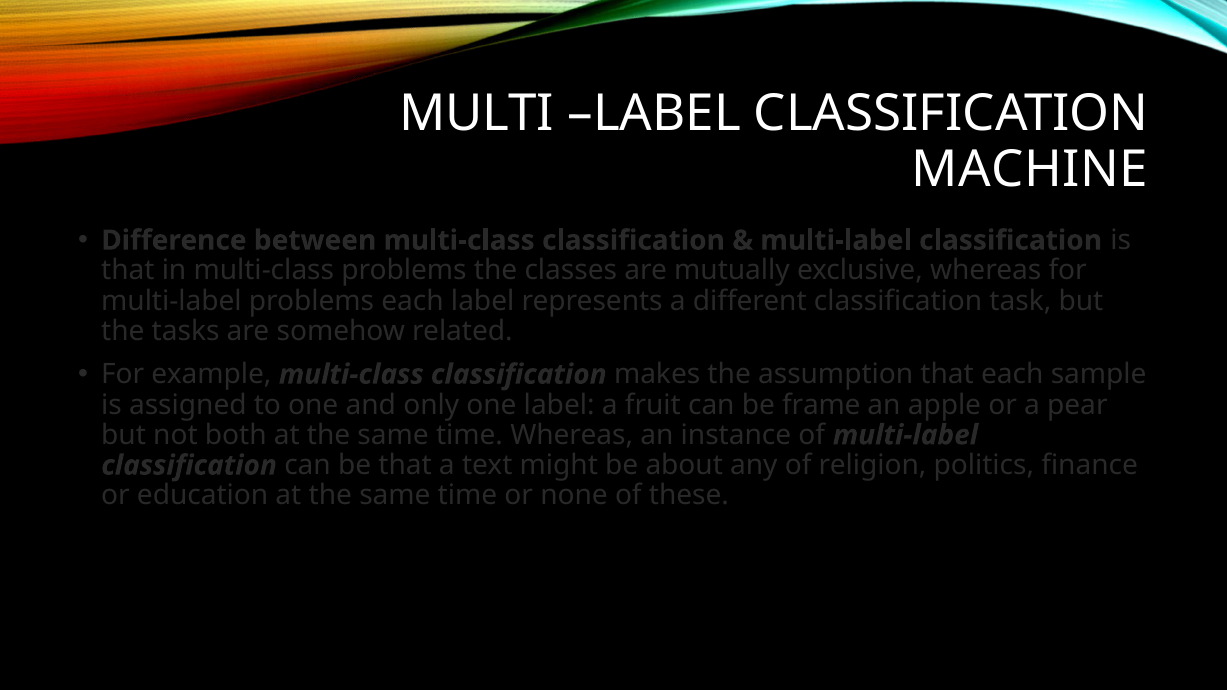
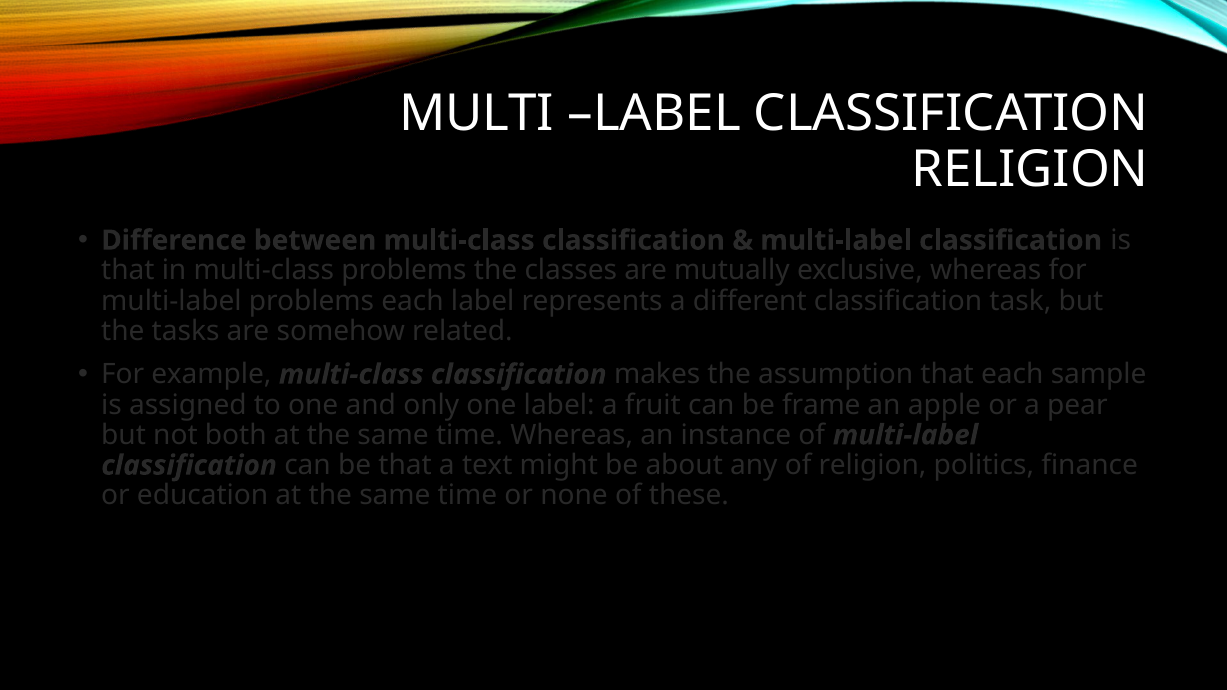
MACHINE at (1030, 169): MACHINE -> RELIGION
